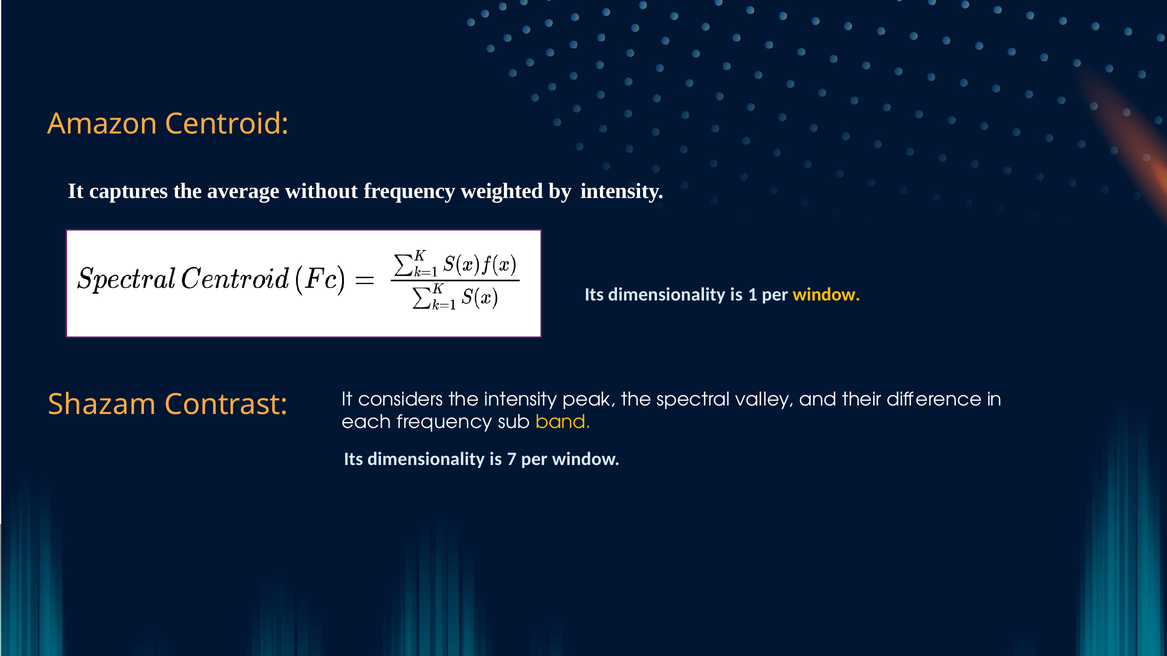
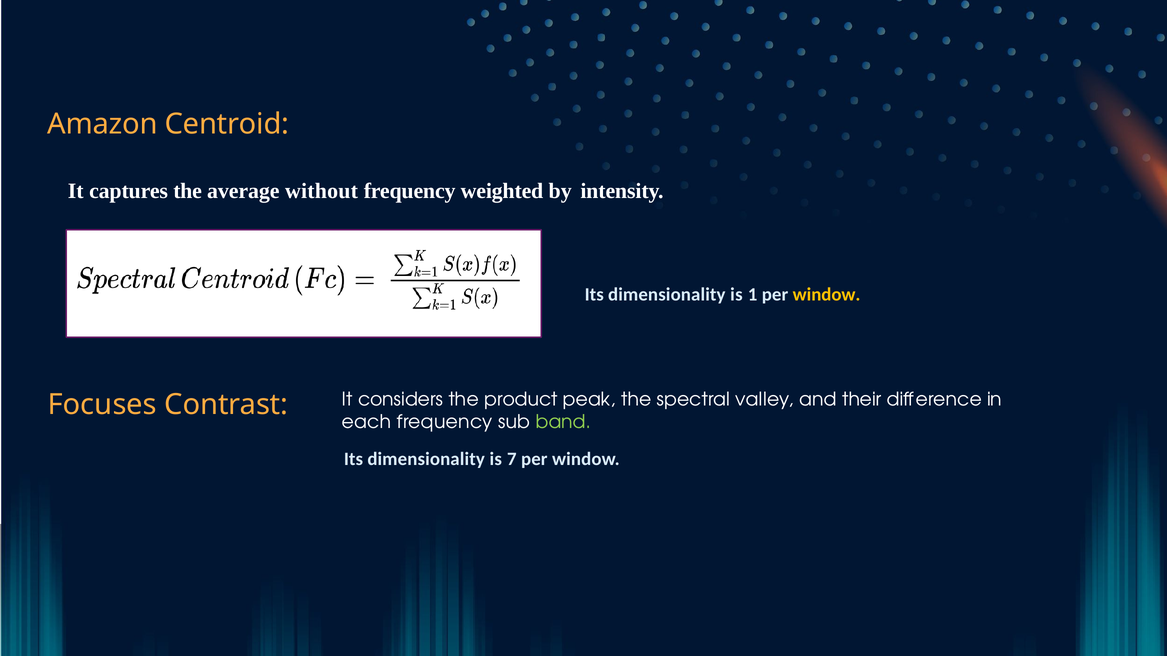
Shazam: Shazam -> Focuses
the intensity: intensity -> product
band colour: yellow -> light green
